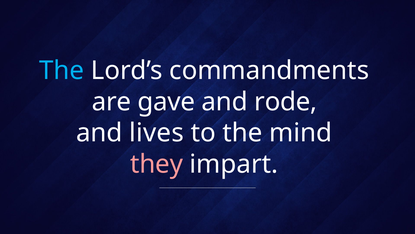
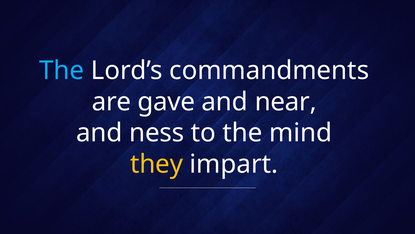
rode: rode -> near
lives: lives -> ness
they colour: pink -> yellow
